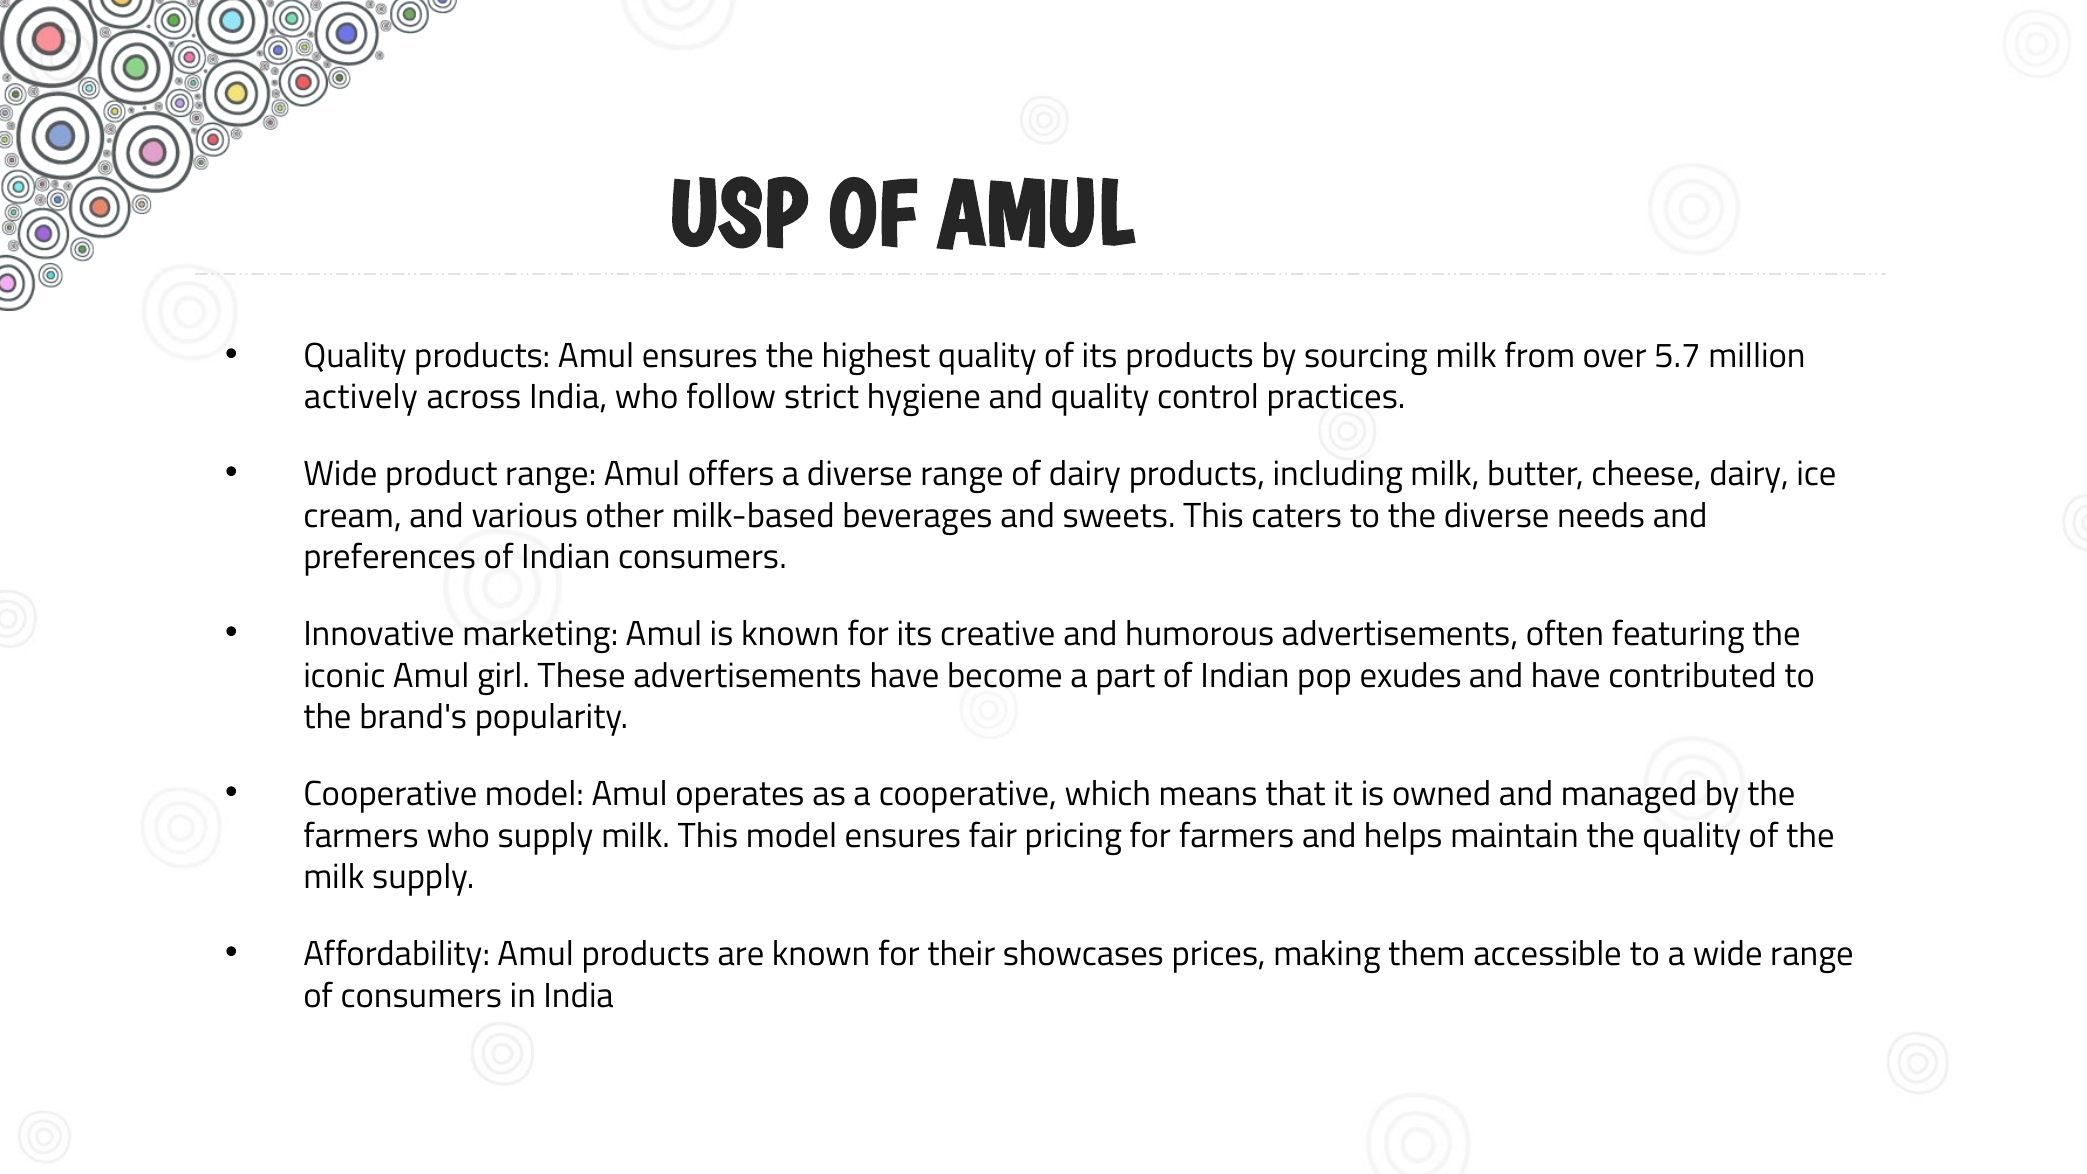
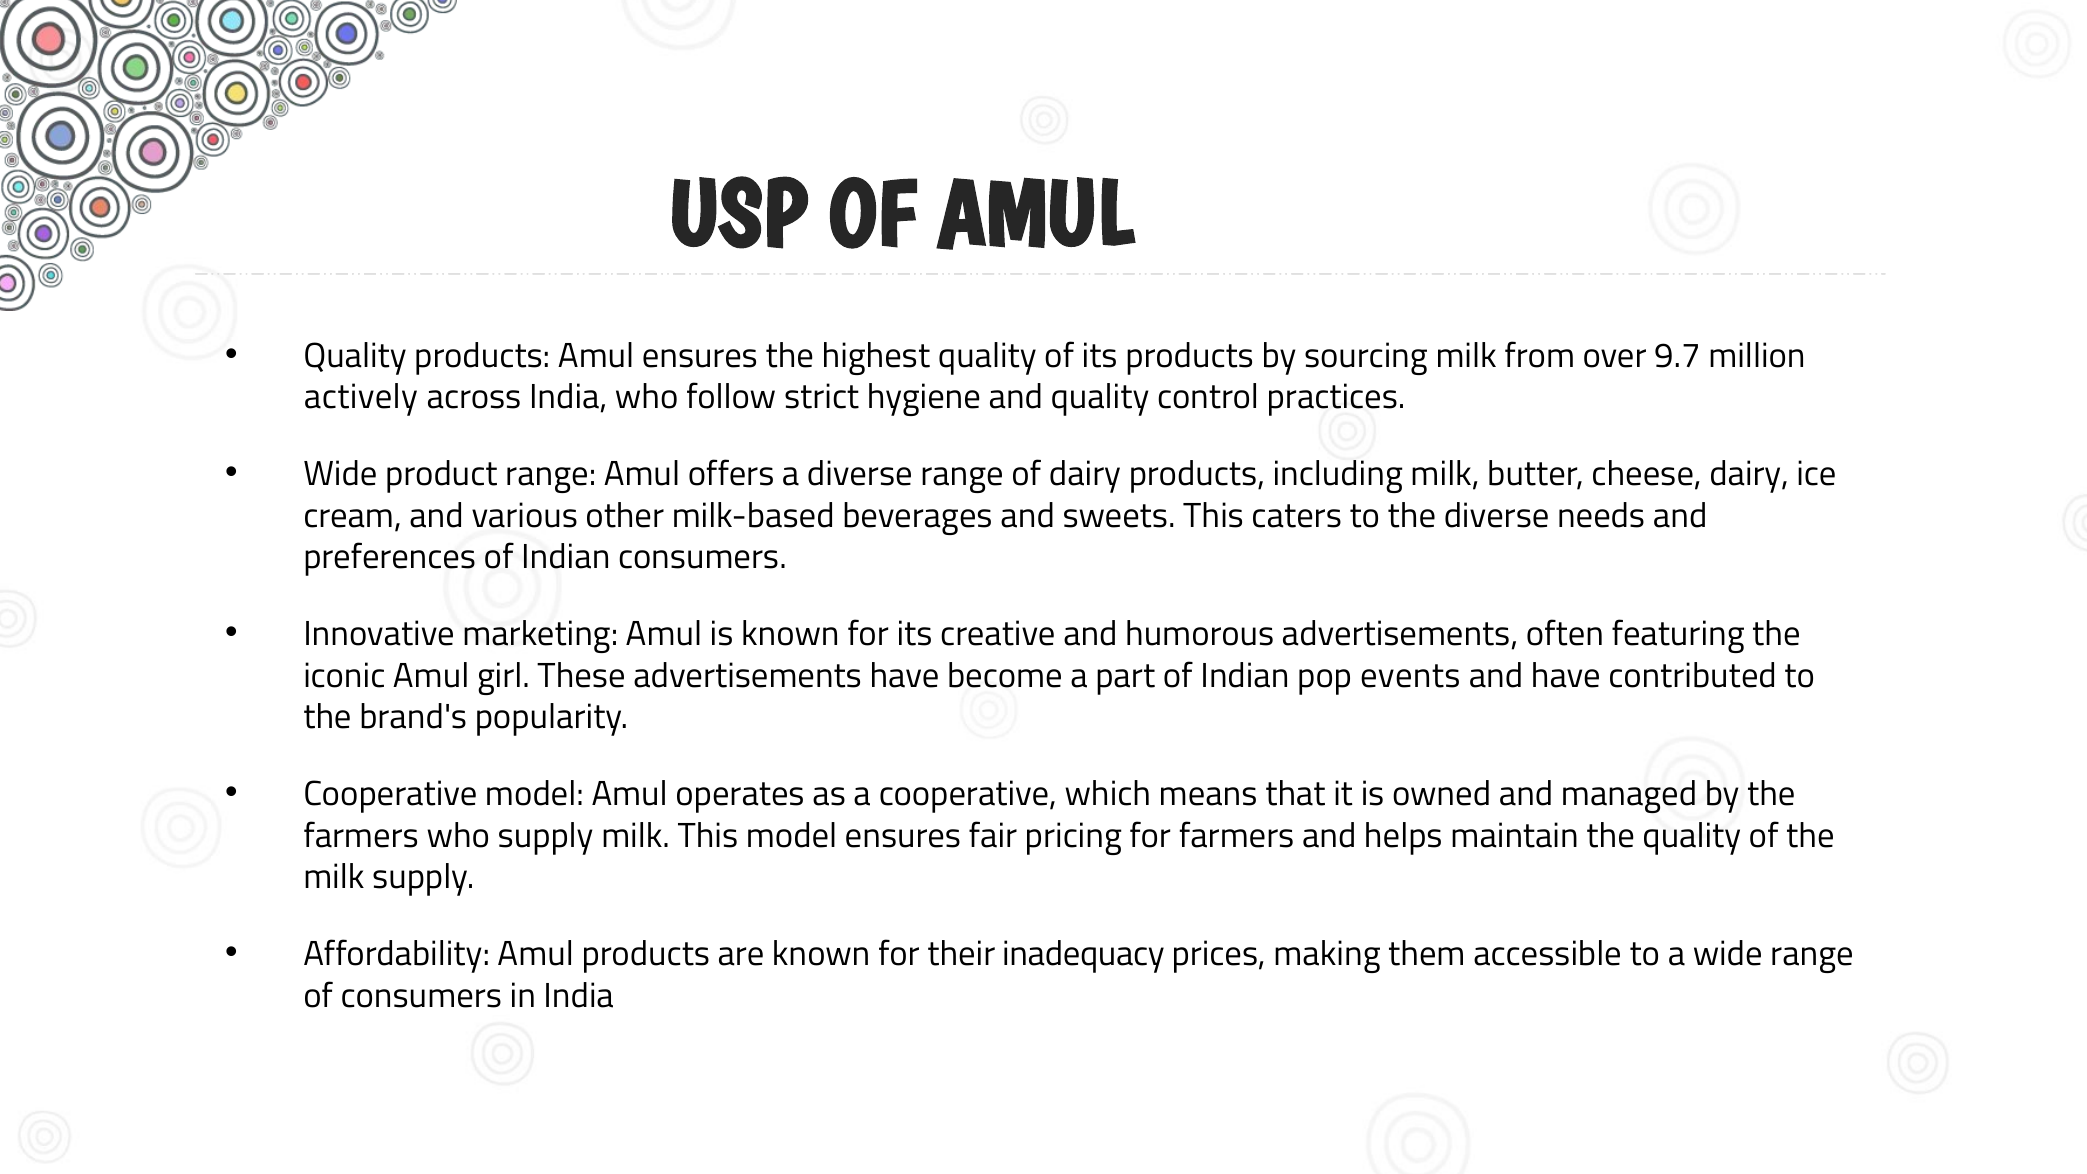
5.7: 5.7 -> 9.7
exudes: exudes -> events
showcases: showcases -> inadequacy
